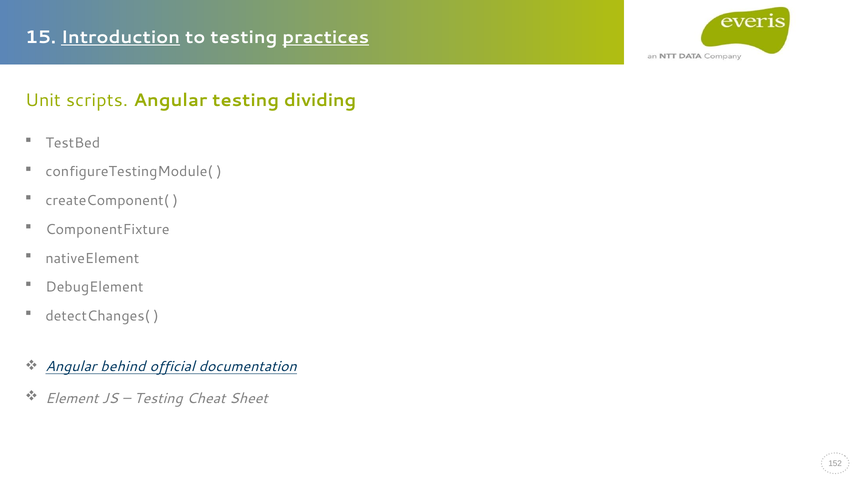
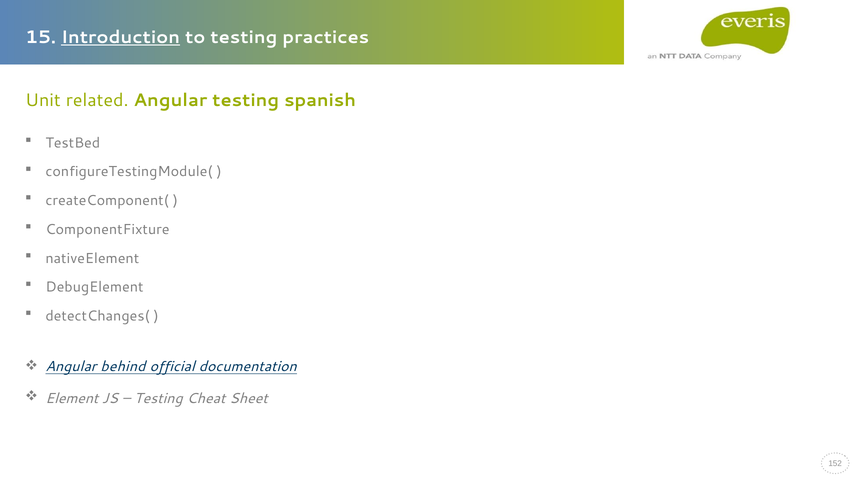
practices underline: present -> none
scripts: scripts -> related
dividing: dividing -> spanish
